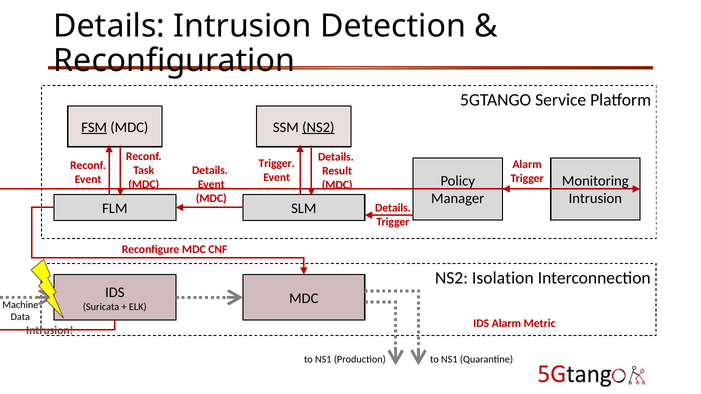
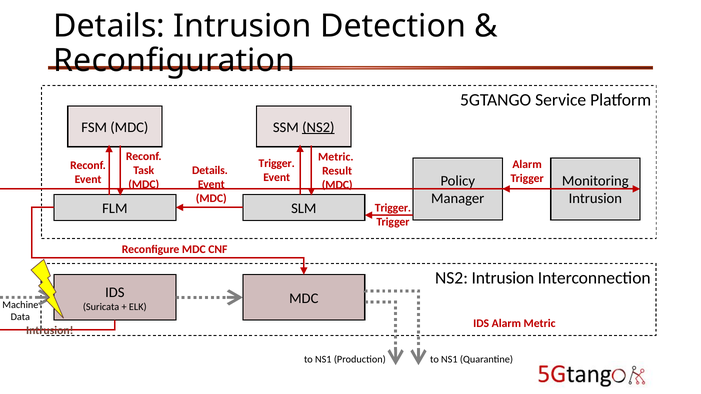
FSM underline: present -> none
Details at (336, 157): Details -> Metric
Details at (393, 208): Details -> Trigger
NS2 Isolation: Isolation -> Intrusion
